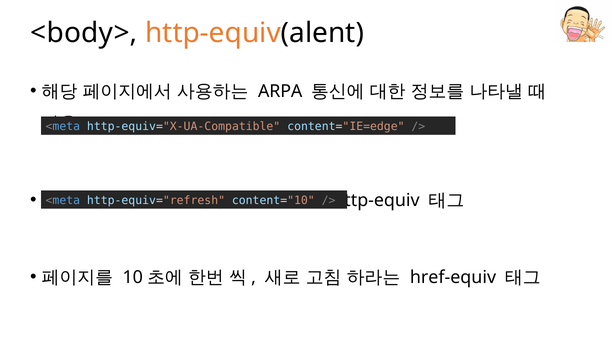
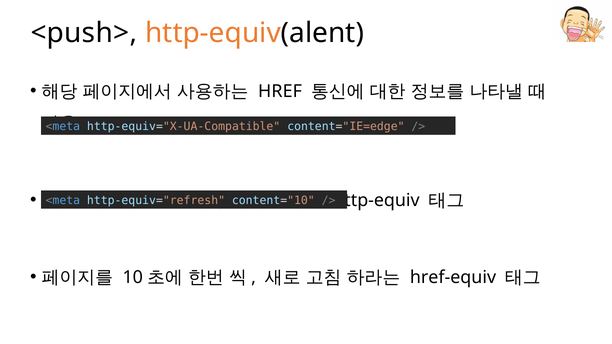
<body>: <body> -> <push>
ARPA: ARPA -> HREF
